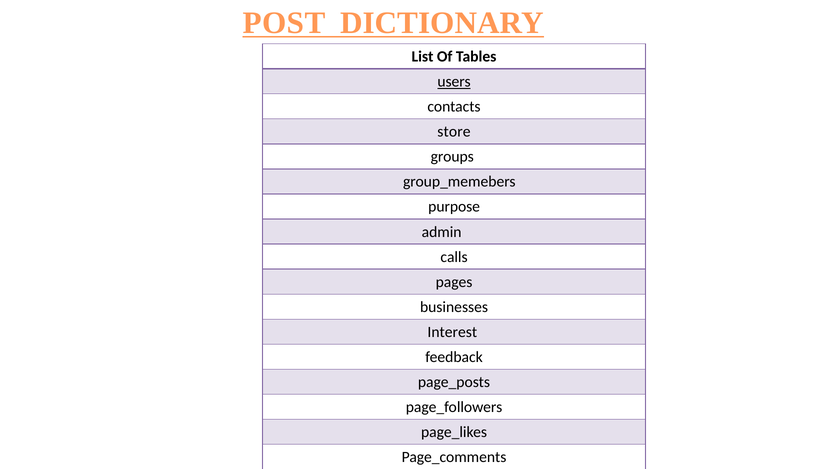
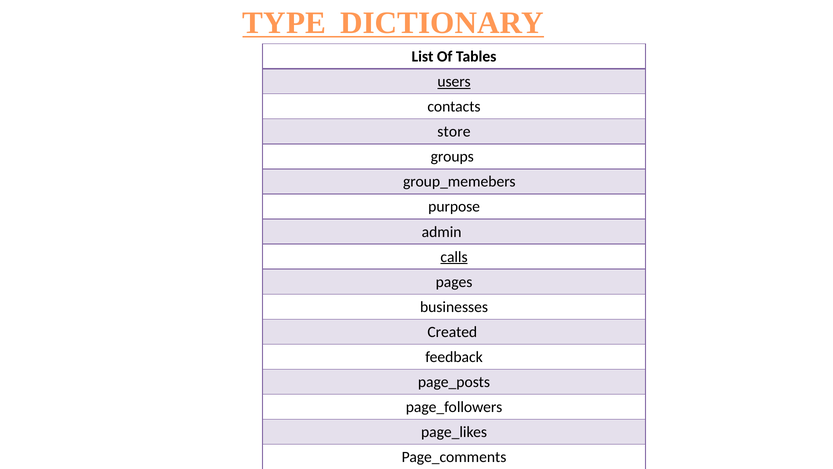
POST: POST -> TYPE
calls underline: none -> present
Interest: Interest -> Created
